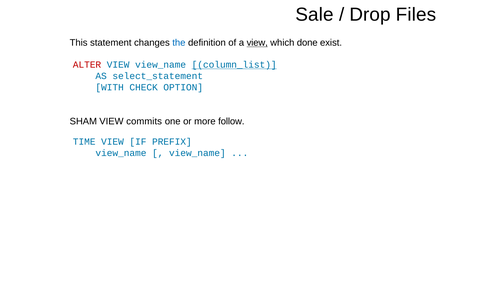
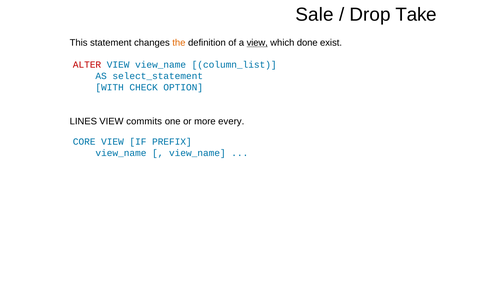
Files: Files -> Take
the colour: blue -> orange
column_list underline: present -> none
SHAM: SHAM -> LINES
follow: follow -> every
TIME: TIME -> CORE
